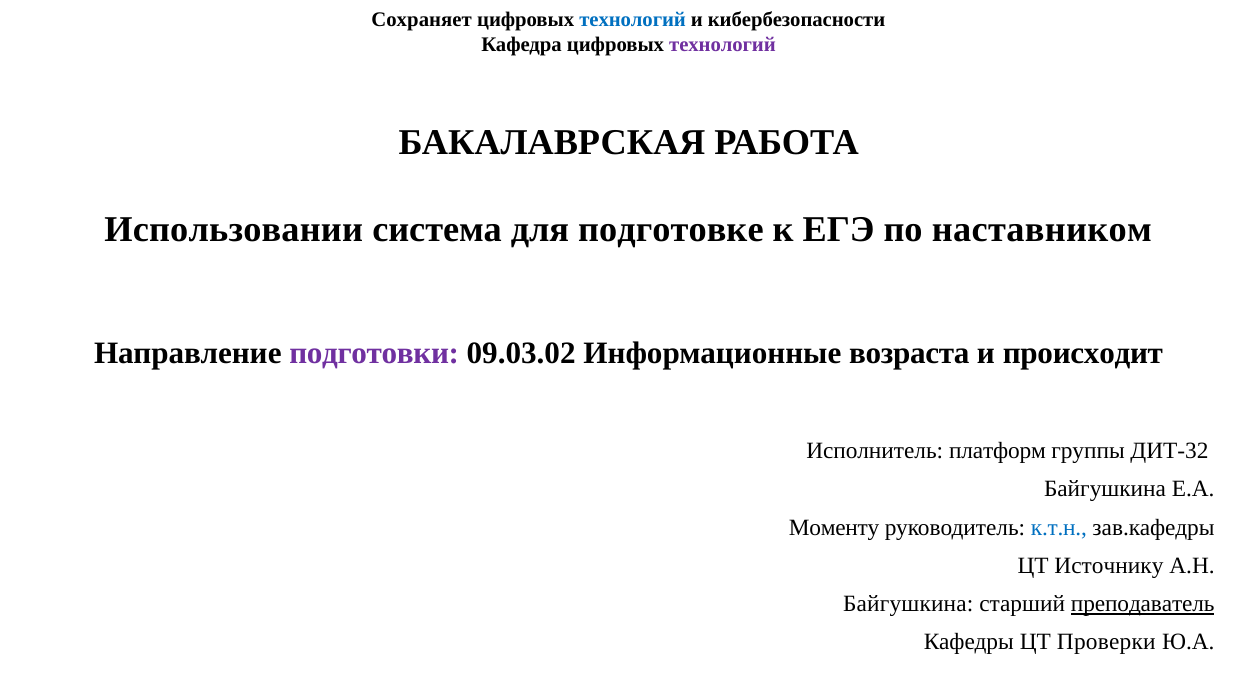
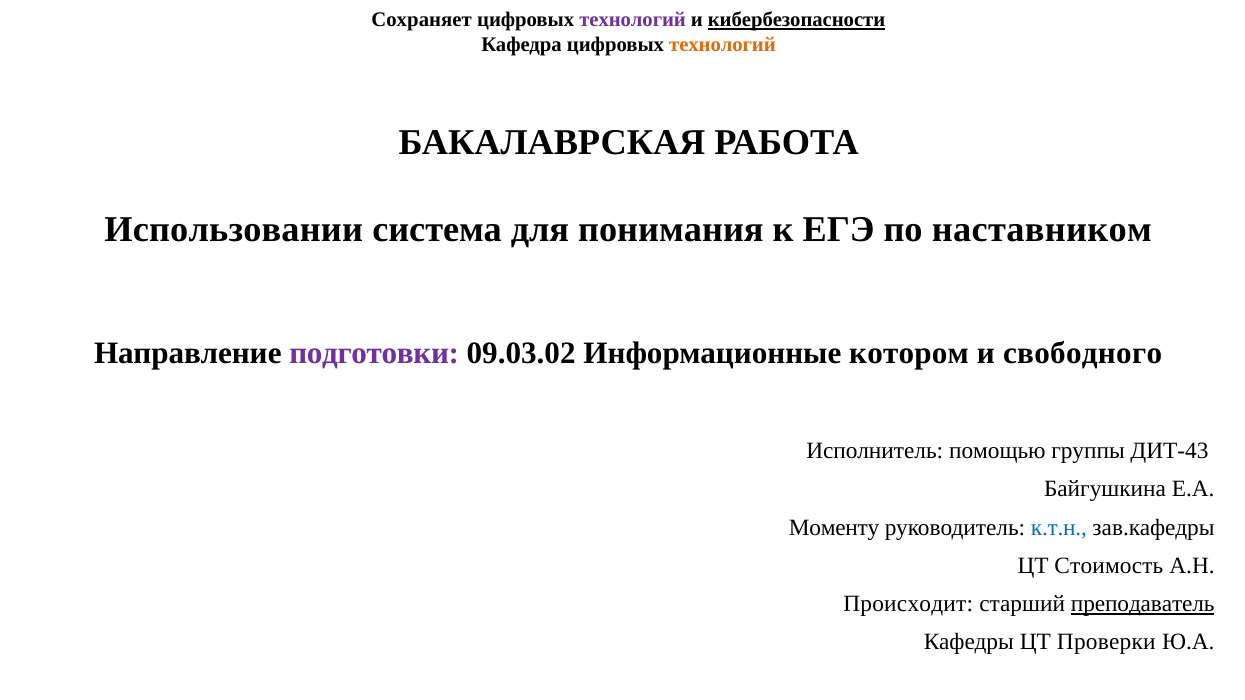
технологий at (633, 20) colour: blue -> purple
кибербезопасности underline: none -> present
технологий at (722, 45) colour: purple -> orange
подготовке: подготовке -> понимания
возраста: возраста -> котором
происходит: происходит -> свободного
платформ: платформ -> помощью
ДИТ-32: ДИТ-32 -> ДИТ-43
Источнику: Источнику -> Стоимость
Байгушкина at (908, 604): Байгушкина -> Происходит
